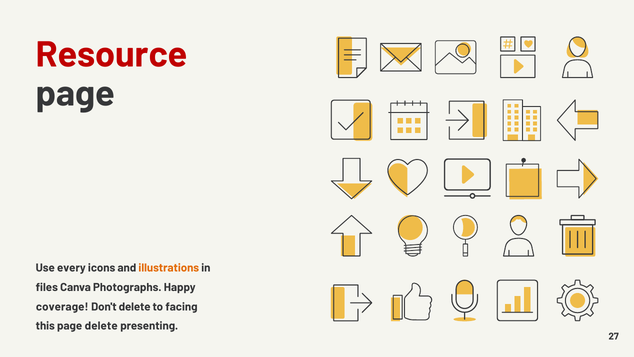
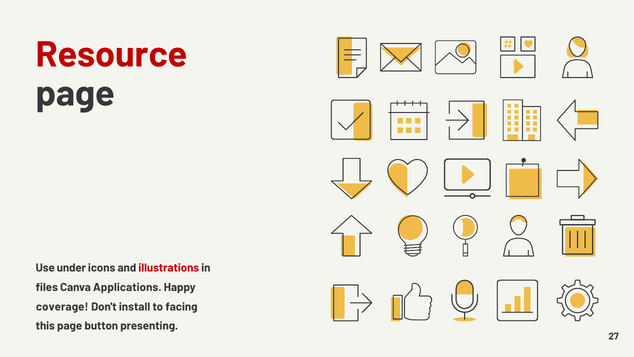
every: every -> under
illustrations colour: orange -> red
Photographs: Photographs -> Applications
Don't delete: delete -> install
page delete: delete -> button
